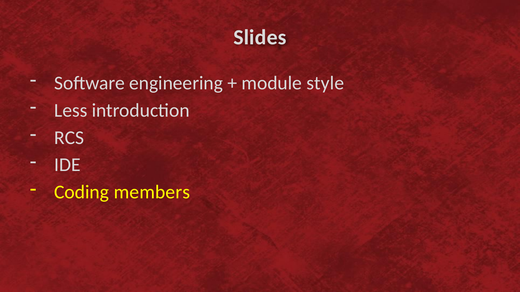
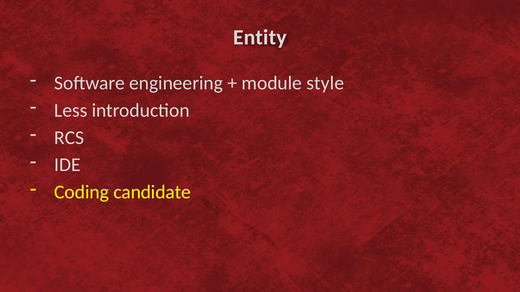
Slides: Slides -> Entity
members: members -> candidate
